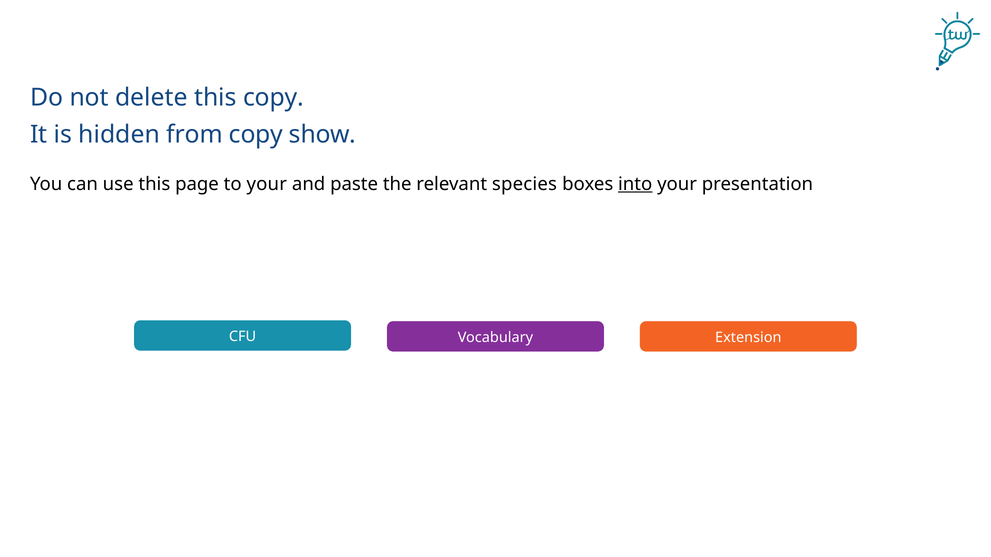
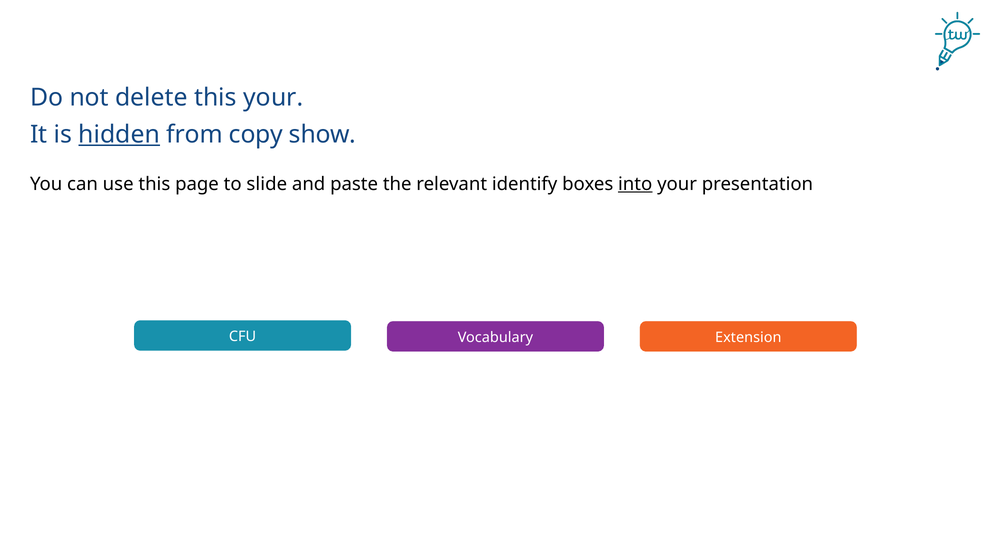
this copy: copy -> your
hidden underline: none -> present
to your: your -> slide
species: species -> identify
